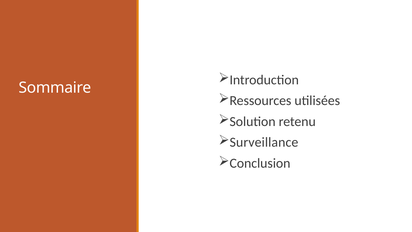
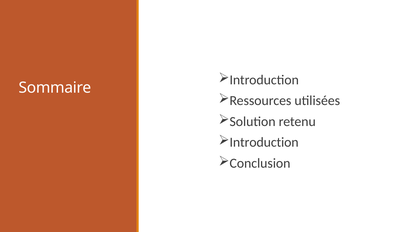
Surveillance at (264, 142): Surveillance -> Introduction
